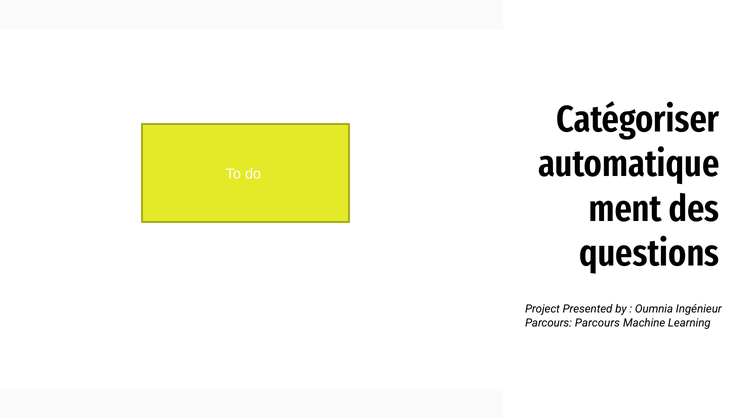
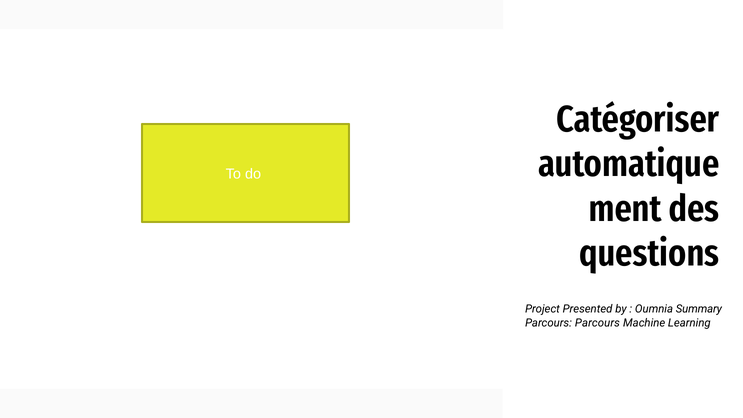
Ingénieur: Ingénieur -> Summary
